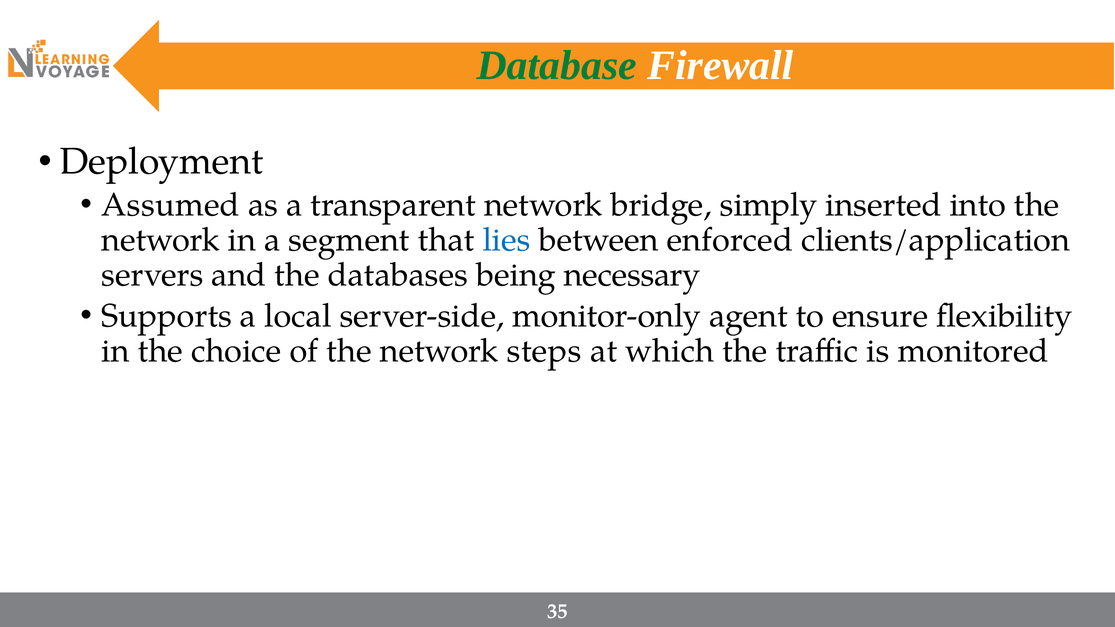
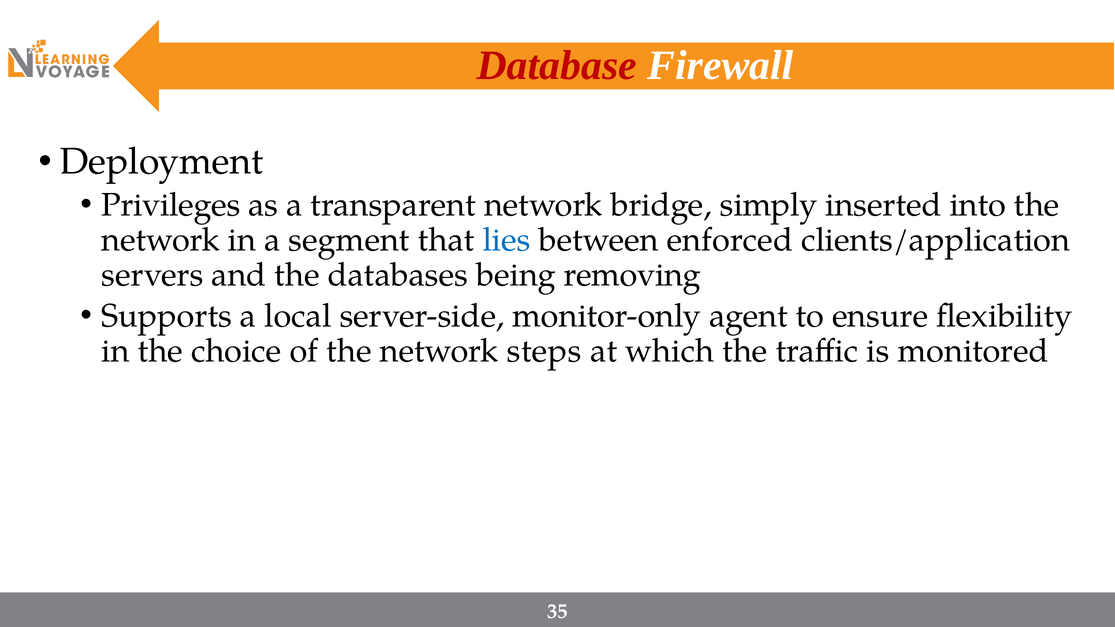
Database colour: green -> red
Assumed: Assumed -> Privileges
necessary: necessary -> removing
